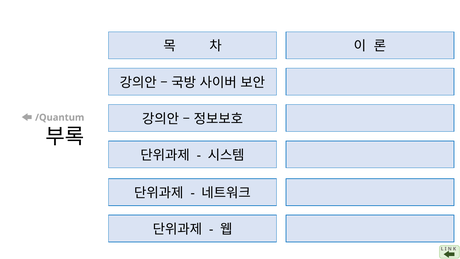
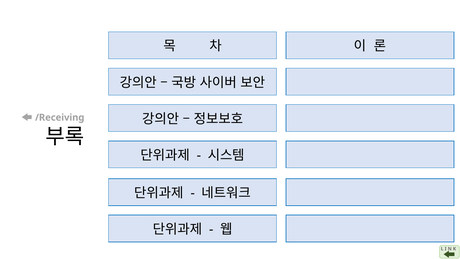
/Quantum: /Quantum -> /Receiving
